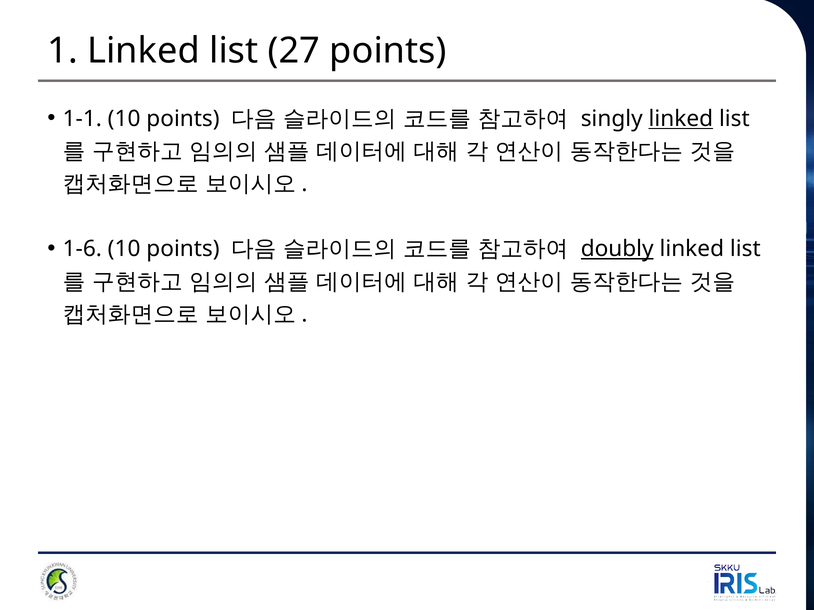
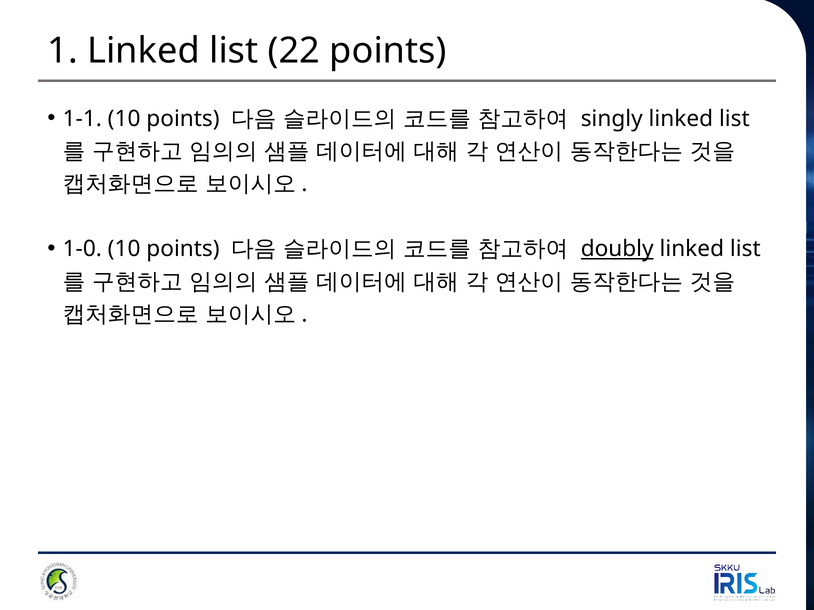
27: 27 -> 22
linked at (681, 119) underline: present -> none
1-6: 1-6 -> 1-0
